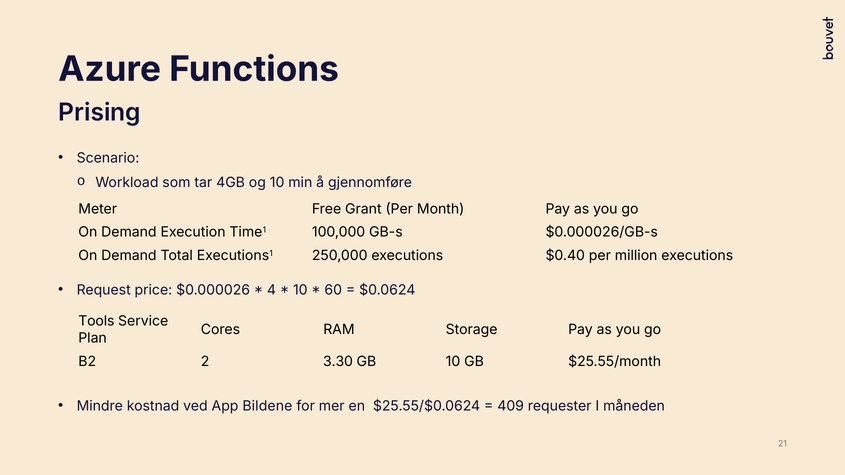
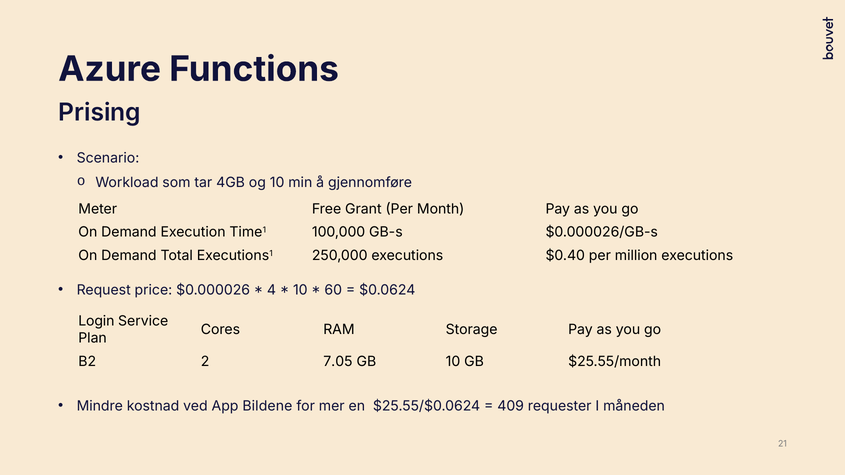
Tools: Tools -> Login
3.30: 3.30 -> 7.05
